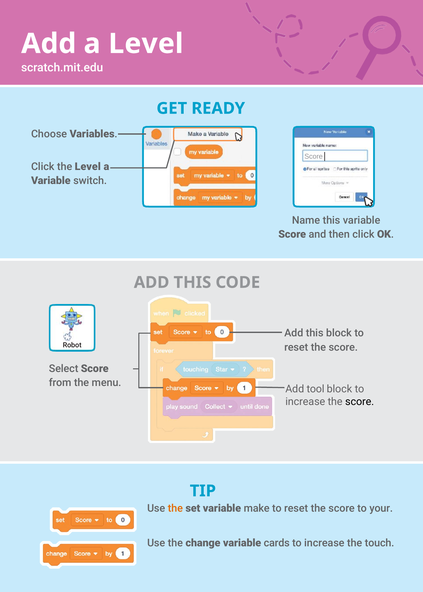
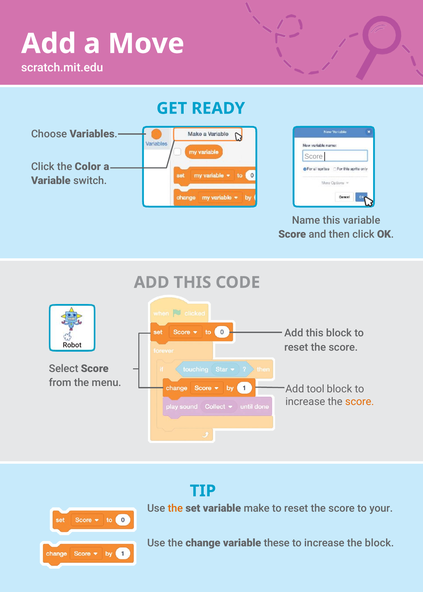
a Level: Level -> Move
the Level: Level -> Color
score at (360, 402) colour: black -> orange
cards: cards -> these
the touch: touch -> block
